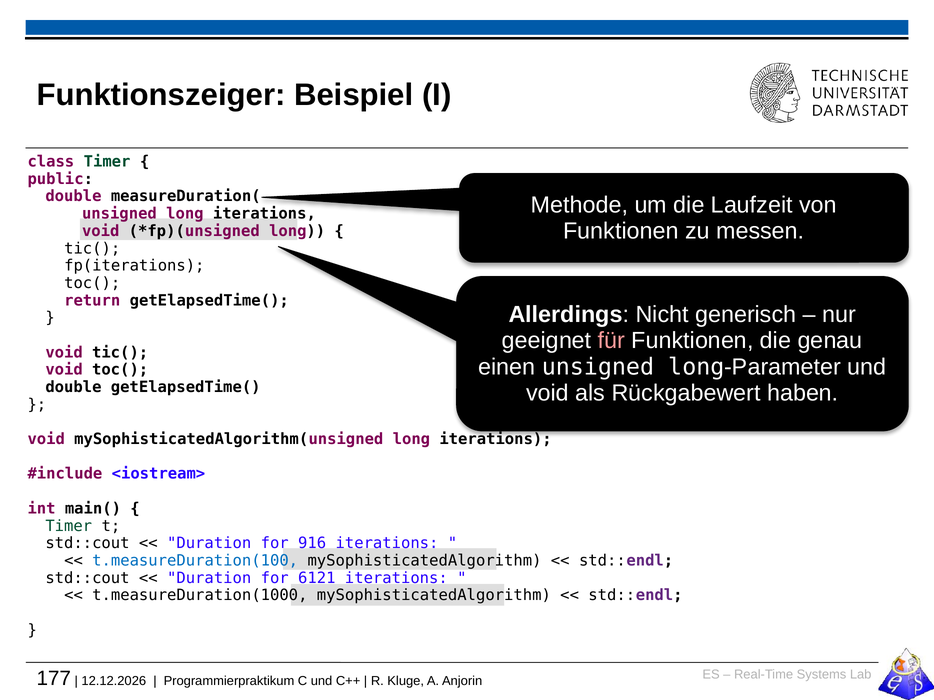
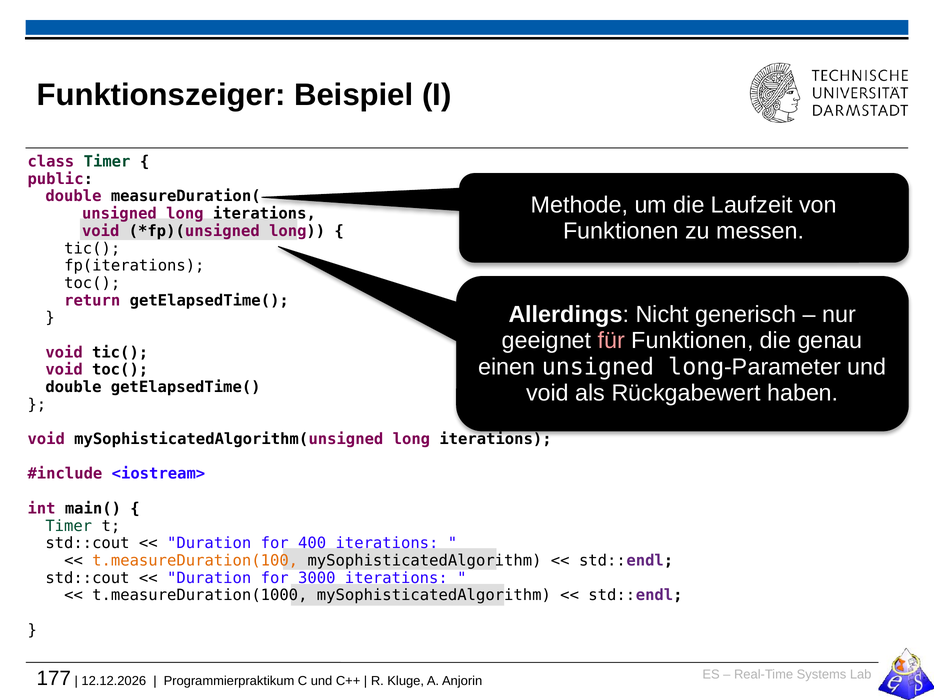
916: 916 -> 400
t.measureDuration(100 colour: blue -> orange
6121: 6121 -> 3000
